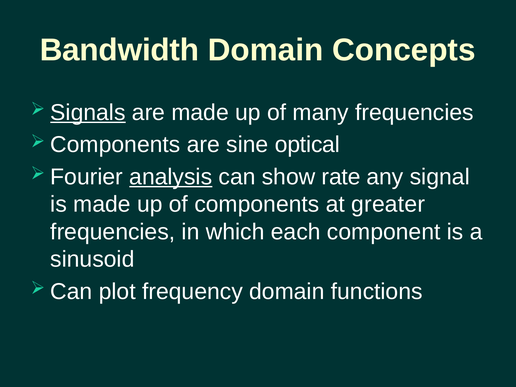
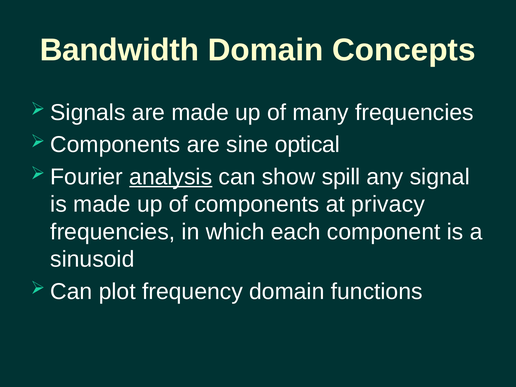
Signals underline: present -> none
rate: rate -> spill
greater: greater -> privacy
